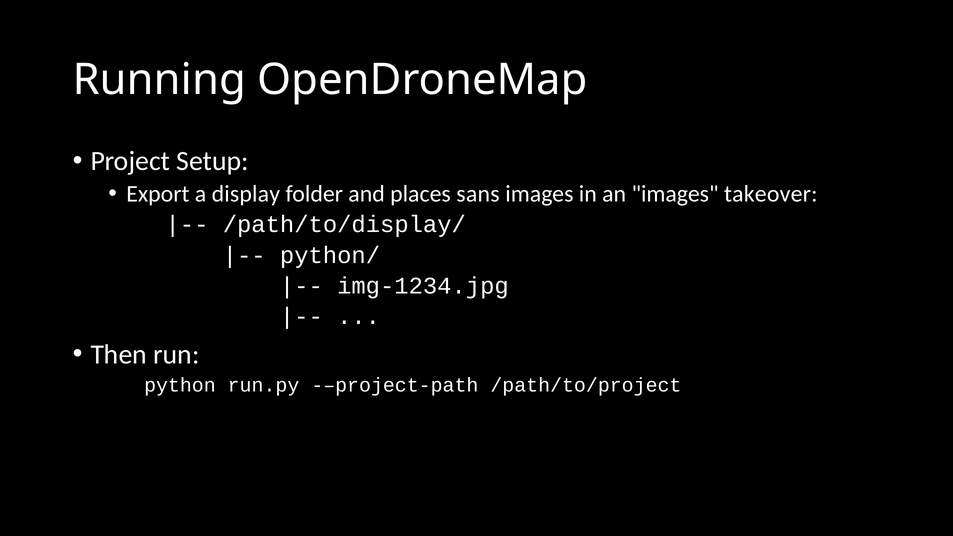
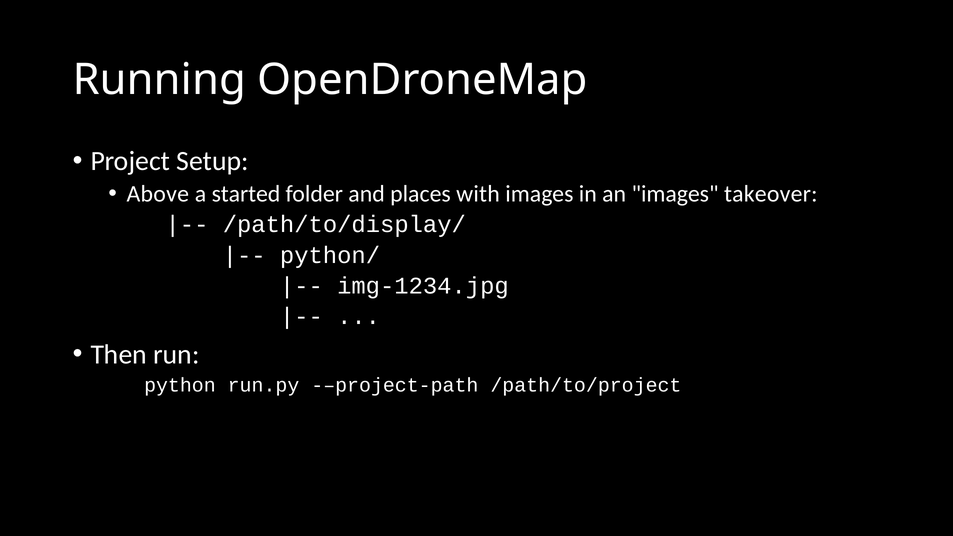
Export: Export -> Above
display: display -> started
sans: sans -> with
